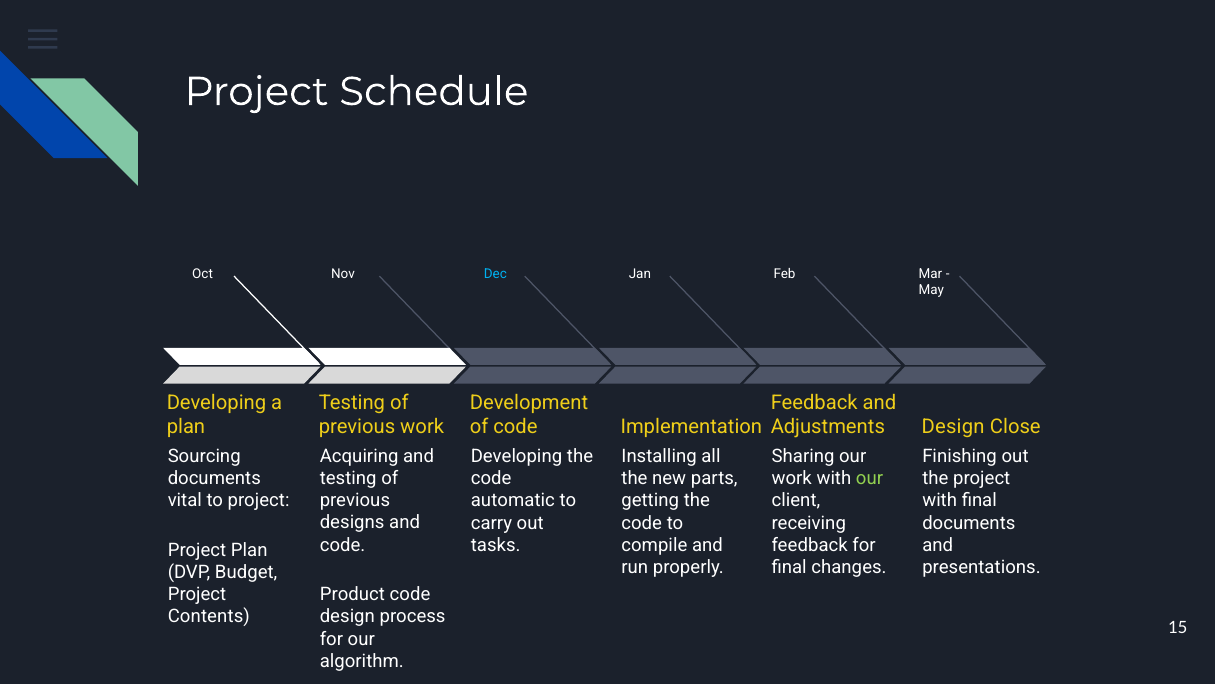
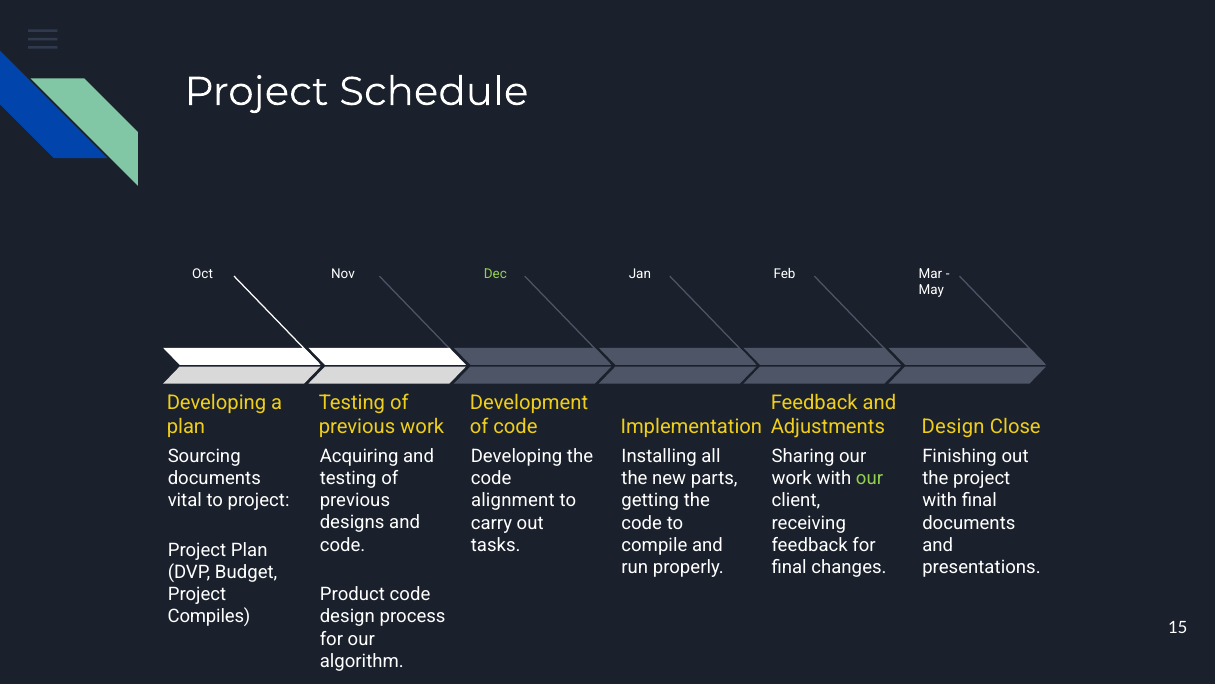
Dec colour: light blue -> light green
automatic: automatic -> alignment
Contents: Contents -> Compiles
